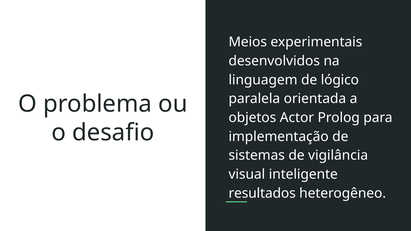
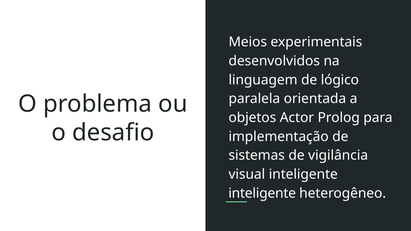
resultados at (262, 193): resultados -> inteligente
